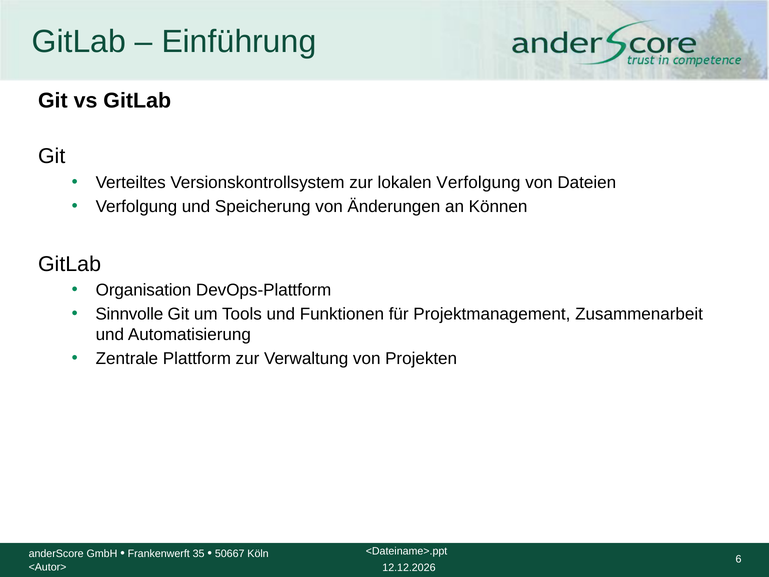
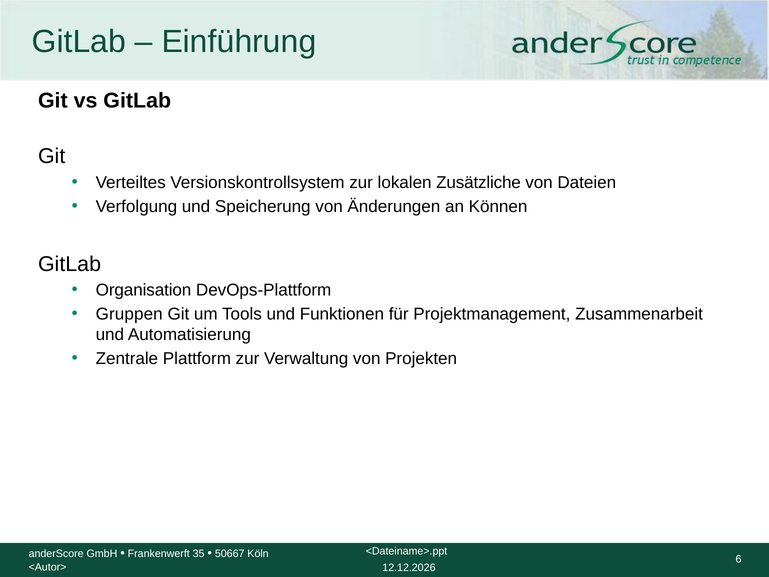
lokalen Verfolgung: Verfolgung -> Zusätzliche
Sinnvolle: Sinnvolle -> Gruppen
